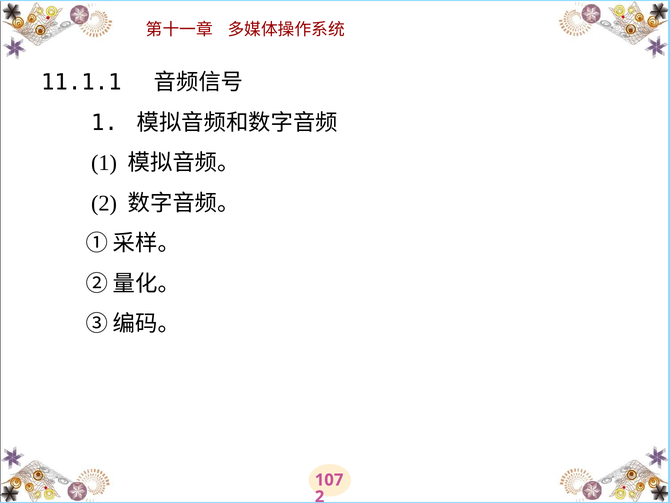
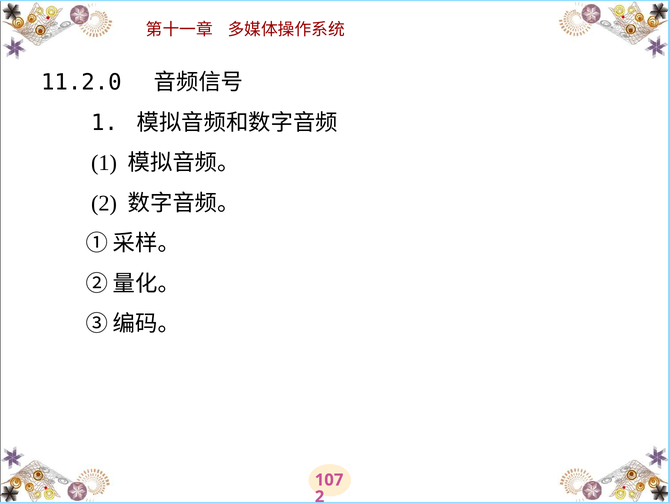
11.1.1: 11.1.1 -> 11.2.0
